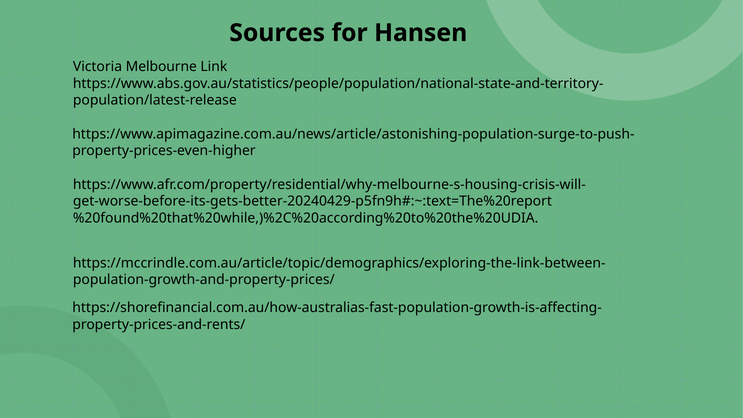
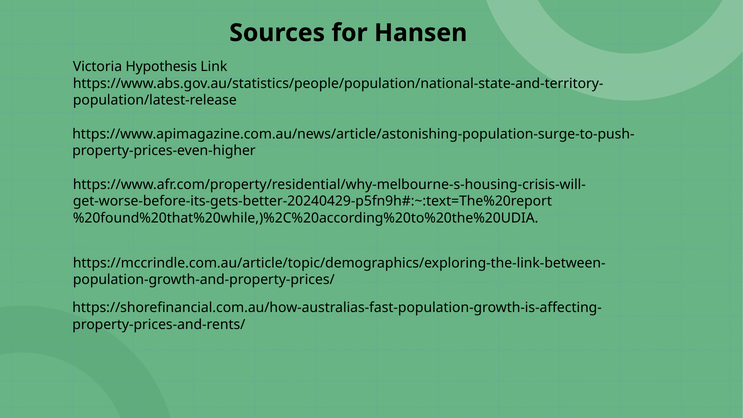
Melbourne: Melbourne -> Hypothesis
